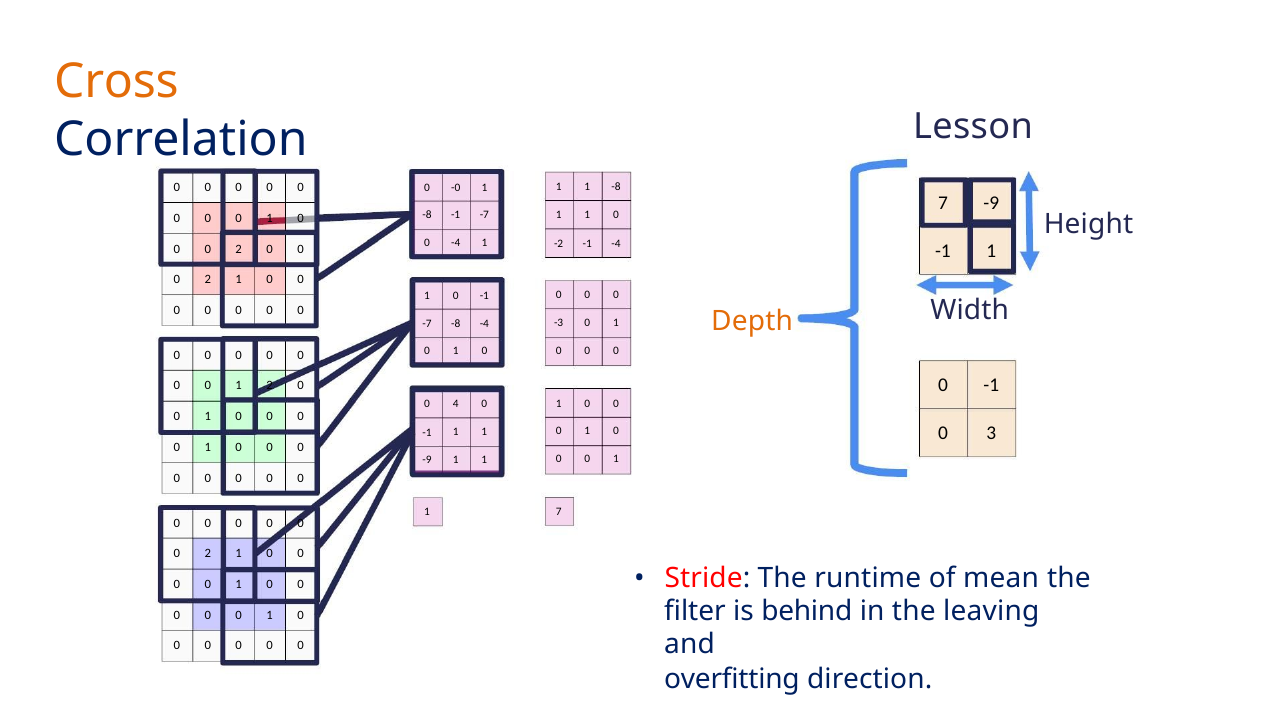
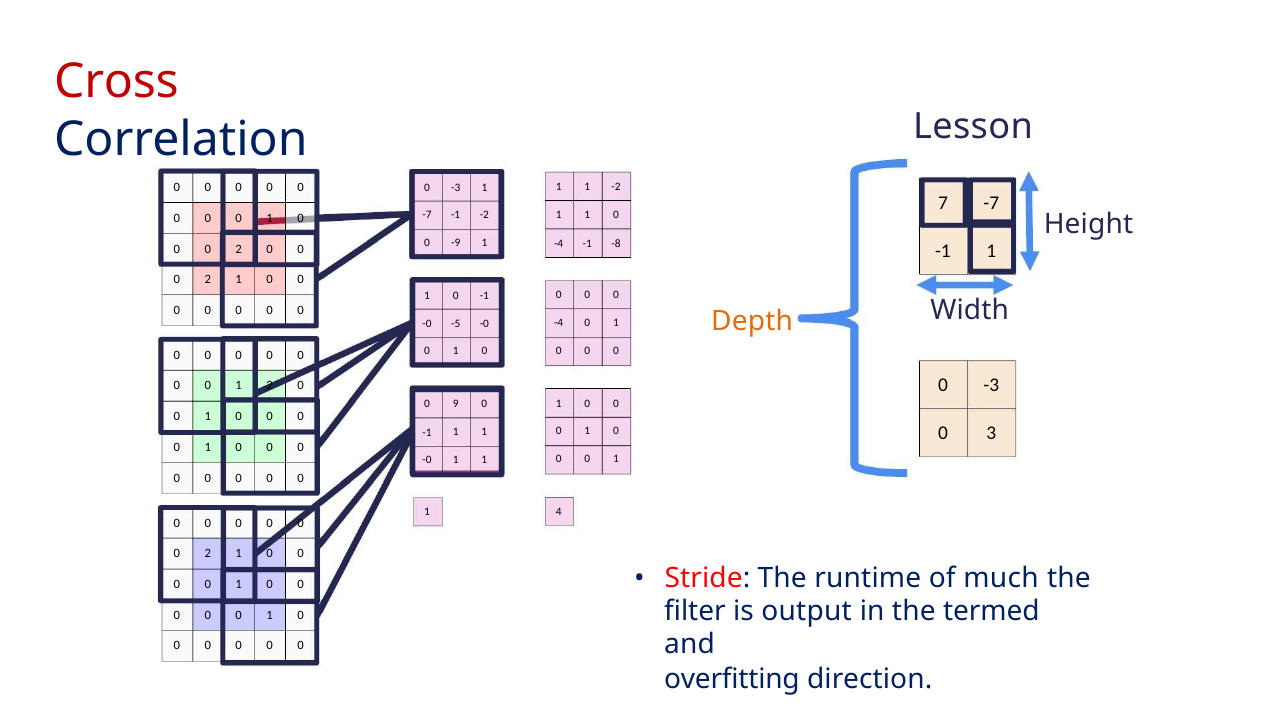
Cross colour: orange -> red
-8 at (616, 187): -8 -> -2
-0 at (456, 187): -0 -> -3
7 -9: -9 -> -7
-8 at (427, 215): -8 -> -7
-7 at (484, 215): -7 -> -2
-4 at (456, 243): -4 -> -9
-2 at (559, 244): -2 -> -4
-4 at (616, 244): -4 -> -8
-3 at (559, 323): -3 -> -4
-7 at (427, 323): -7 -> -0
-8 at (456, 323): -8 -> -5
-4 at (484, 323): -4 -> -0
-1 at (991, 386): -1 -> -3
4: 4 -> 9
-9 at (427, 460): -9 -> -0
1 7: 7 -> 4
mean: mean -> much
behind: behind -> output
leaving: leaving -> termed
